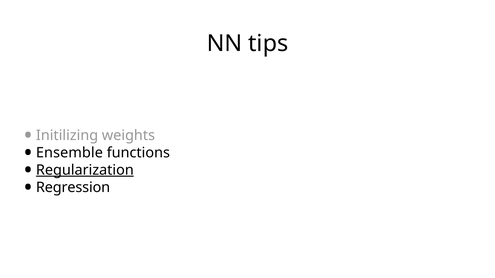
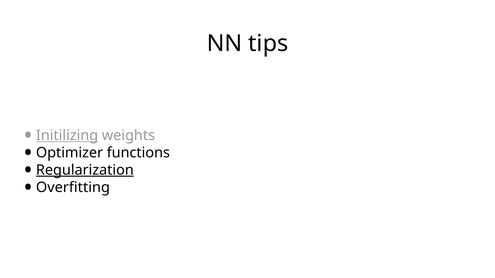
Initilizing underline: none -> present
Ensemble: Ensemble -> Optimizer
Regression: Regression -> Overfitting
